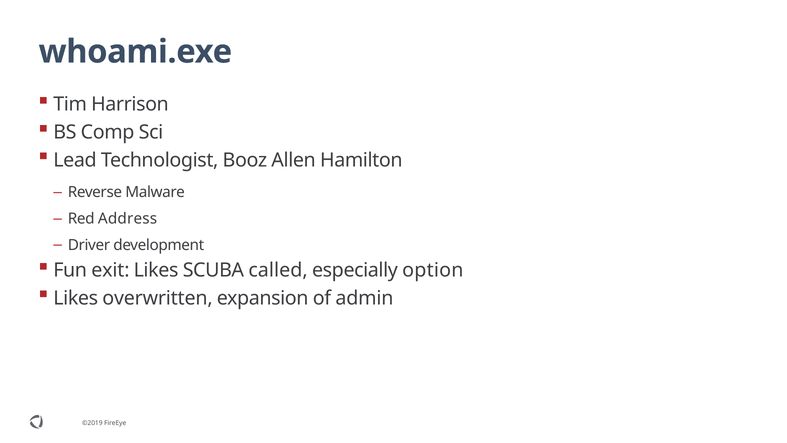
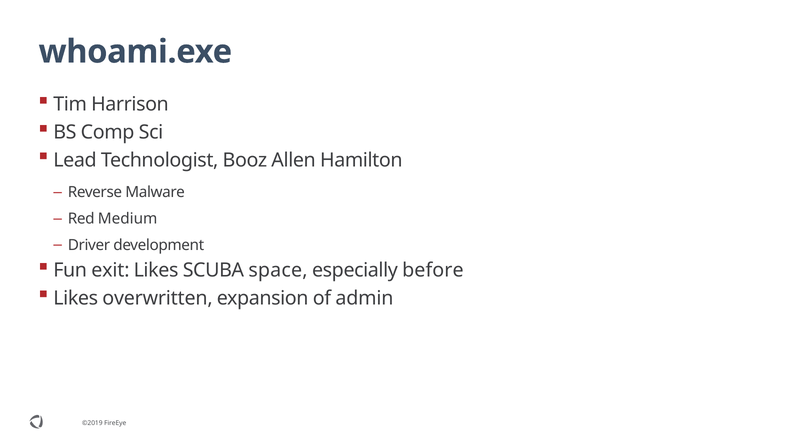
Address: Address -> Medium
called: called -> space
option: option -> before
